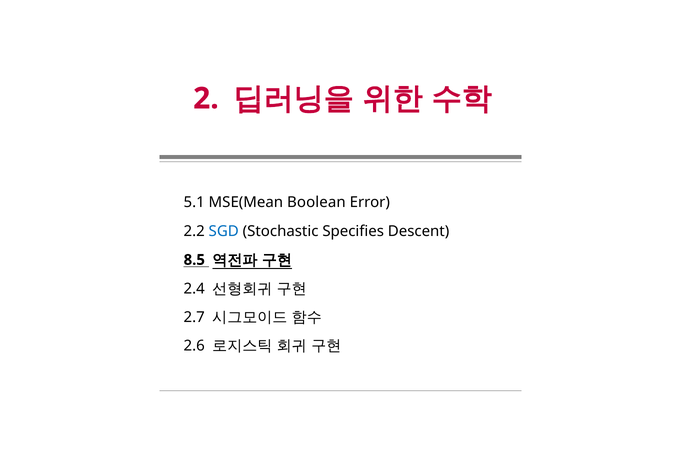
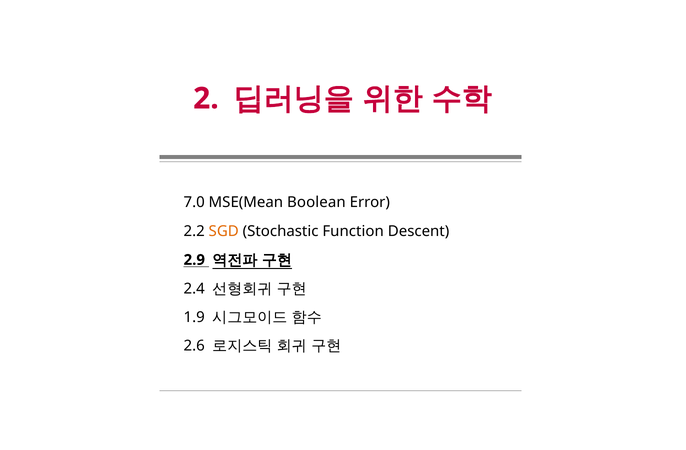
5.1: 5.1 -> 7.0
SGD colour: blue -> orange
Specifies: Specifies -> Function
8.5: 8.5 -> 2.9
2.7: 2.7 -> 1.9
